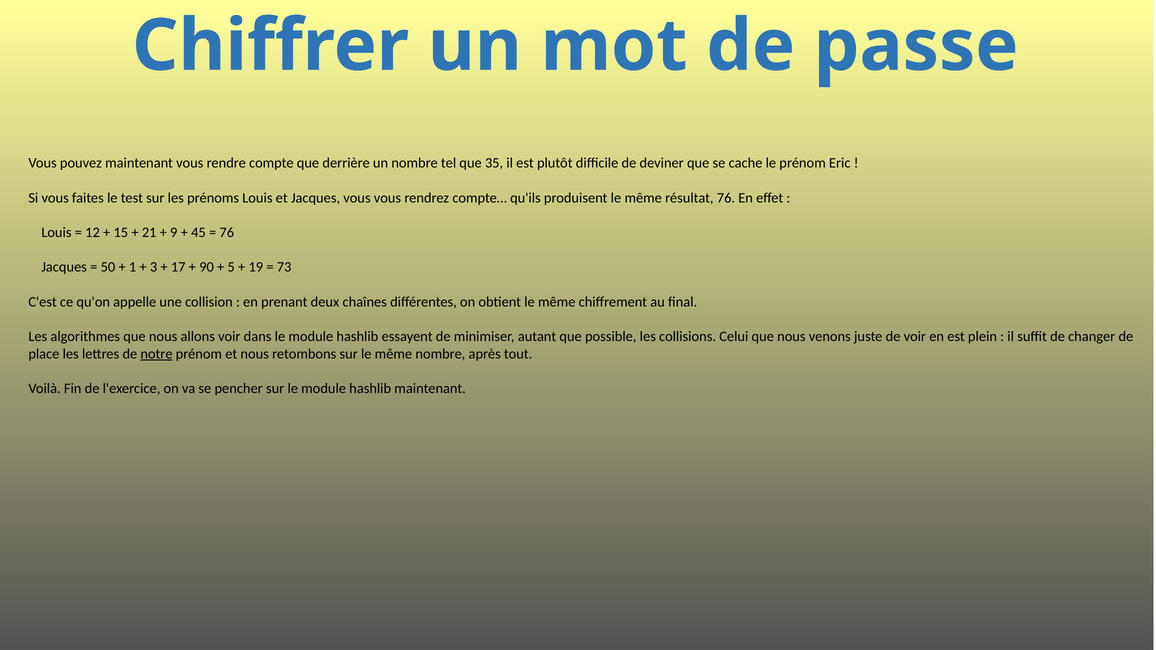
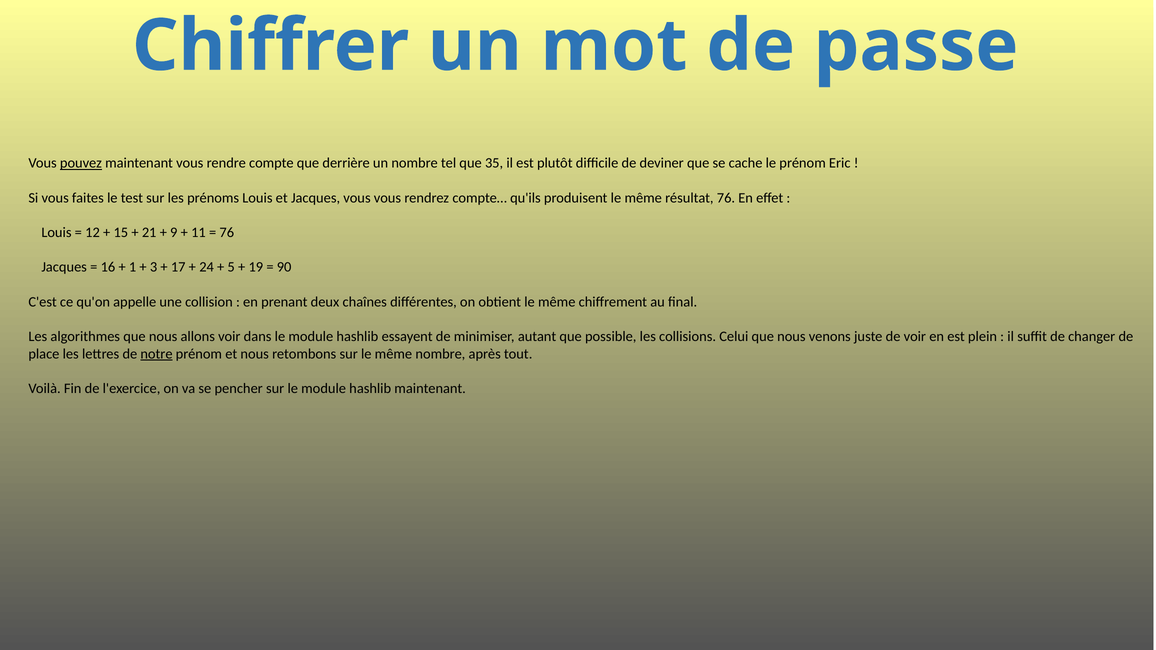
pouvez underline: none -> present
45: 45 -> 11
50: 50 -> 16
90: 90 -> 24
73: 73 -> 90
